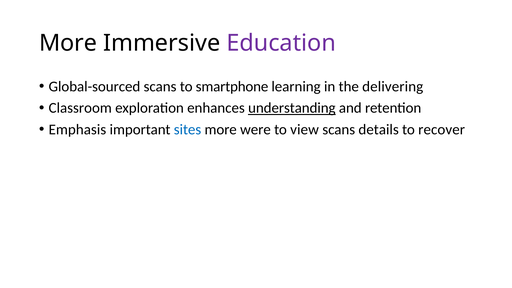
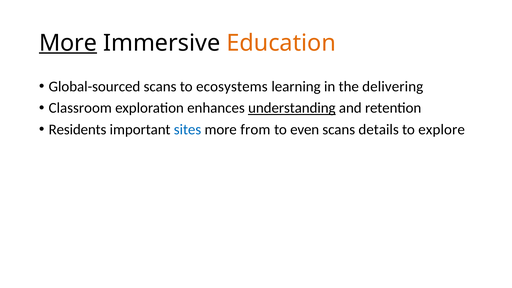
More at (68, 43) underline: none -> present
Education colour: purple -> orange
smartphone: smartphone -> ecosystems
Emphasis: Emphasis -> Residents
were: were -> from
view: view -> even
recover: recover -> explore
